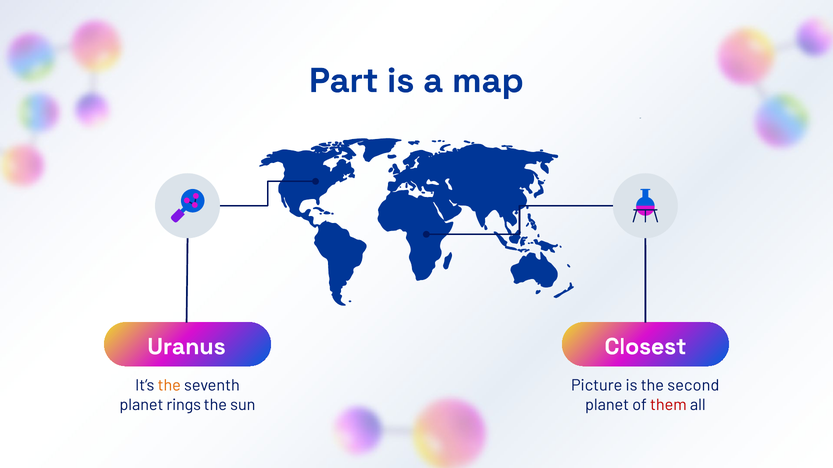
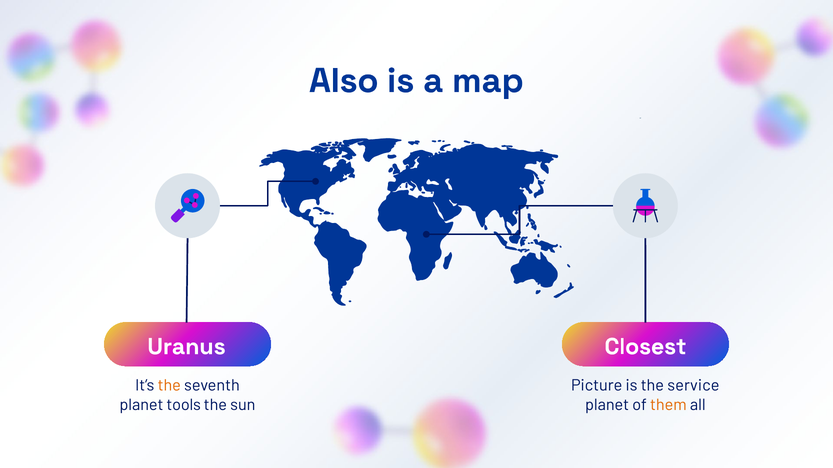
Part: Part -> Also
second: second -> service
rings: rings -> tools
them colour: red -> orange
